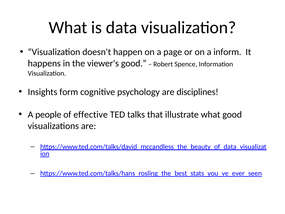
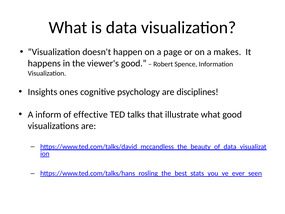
inform: inform -> makes
form: form -> ones
people: people -> inform
